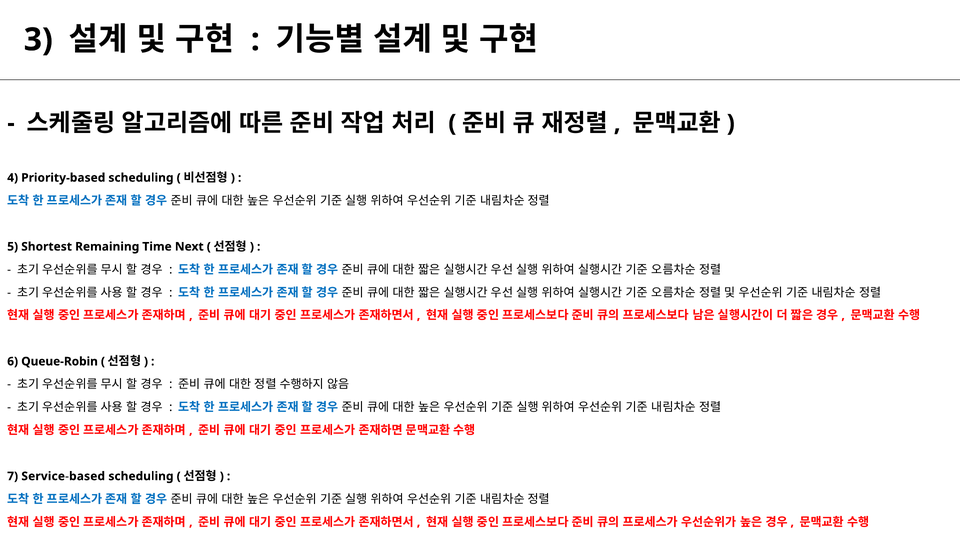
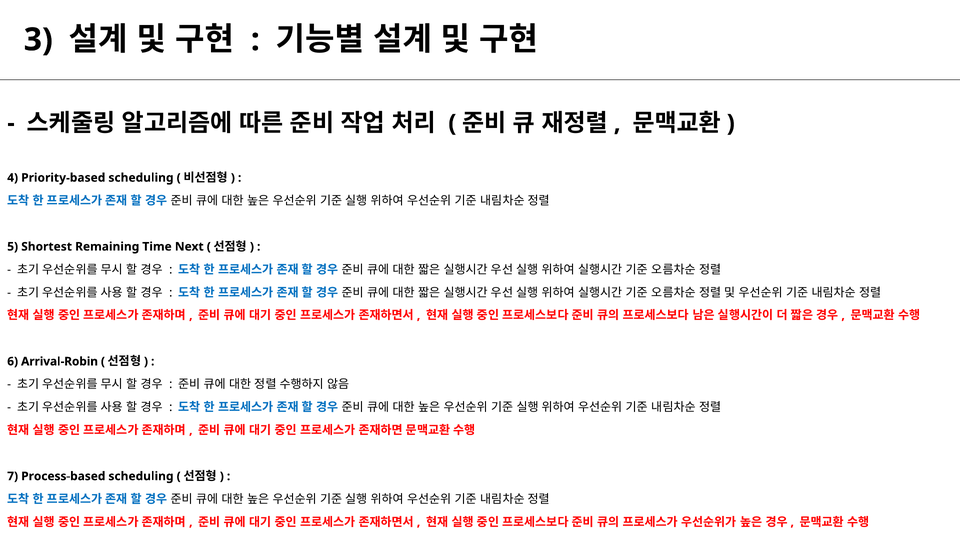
Queue-Robin: Queue-Robin -> Arrival-Robin
Service-based: Service-based -> Process-based
